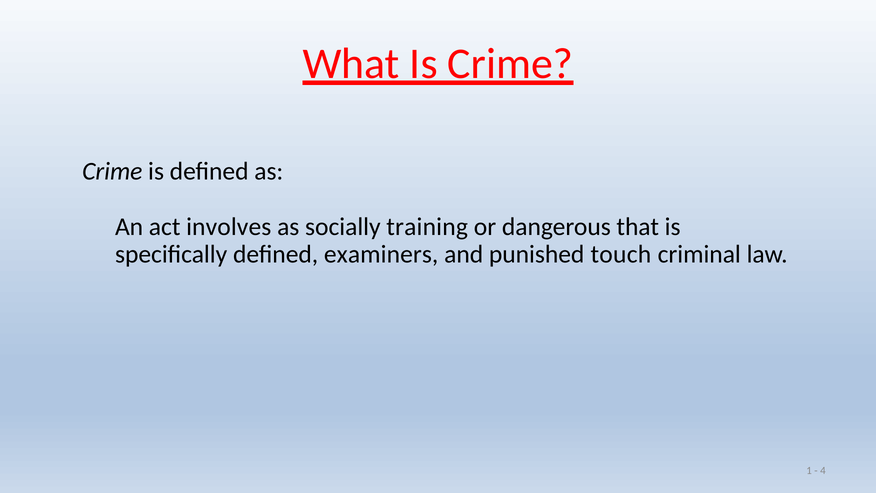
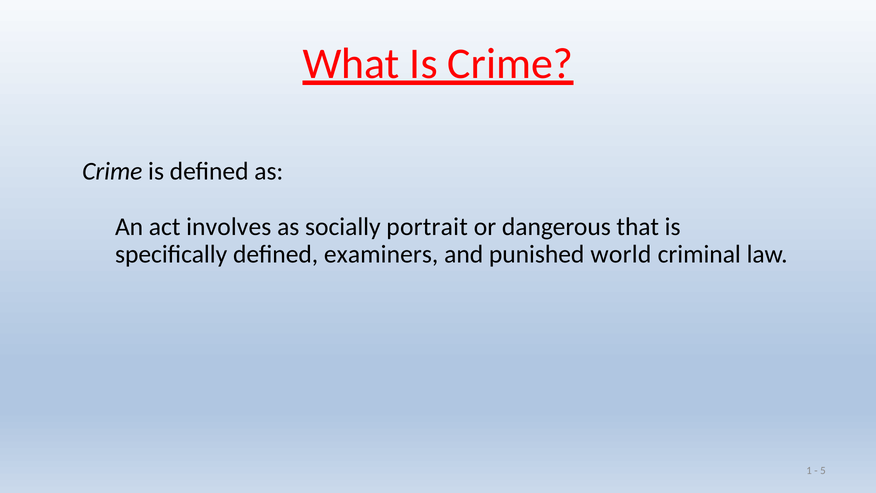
training: training -> portrait
touch: touch -> world
4: 4 -> 5
